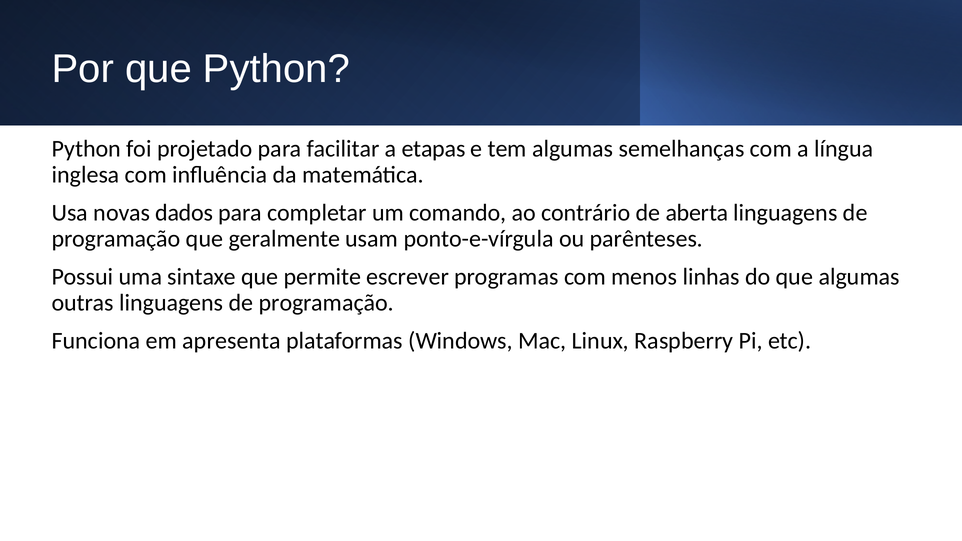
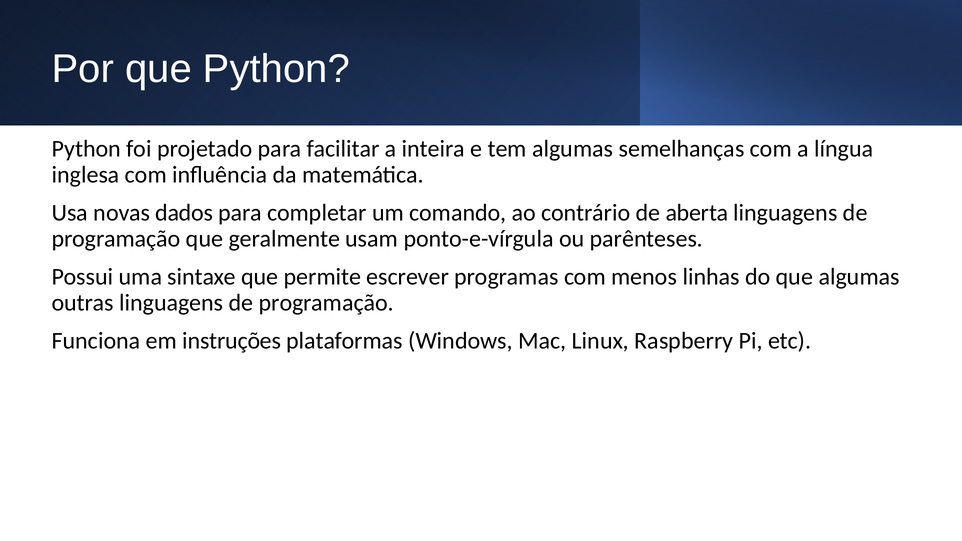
etapas: etapas -> inteira
apresenta: apresenta -> instruções
